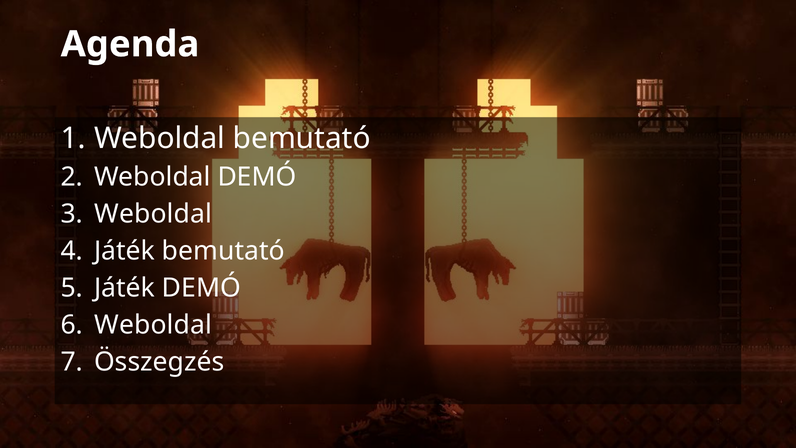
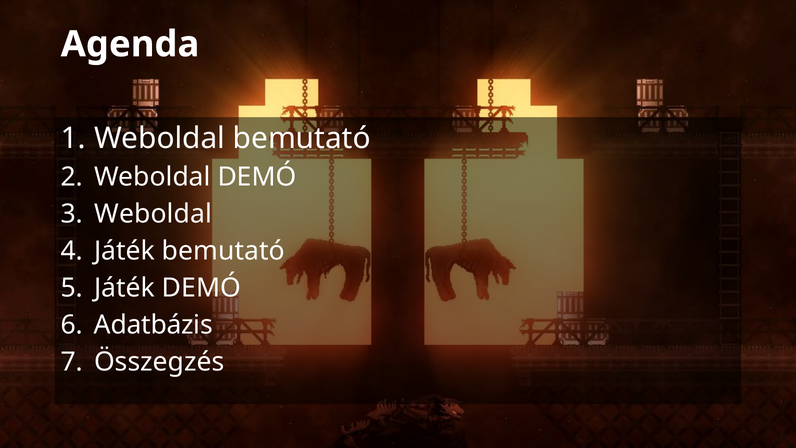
Weboldal at (153, 325): Weboldal -> Adatbázis
